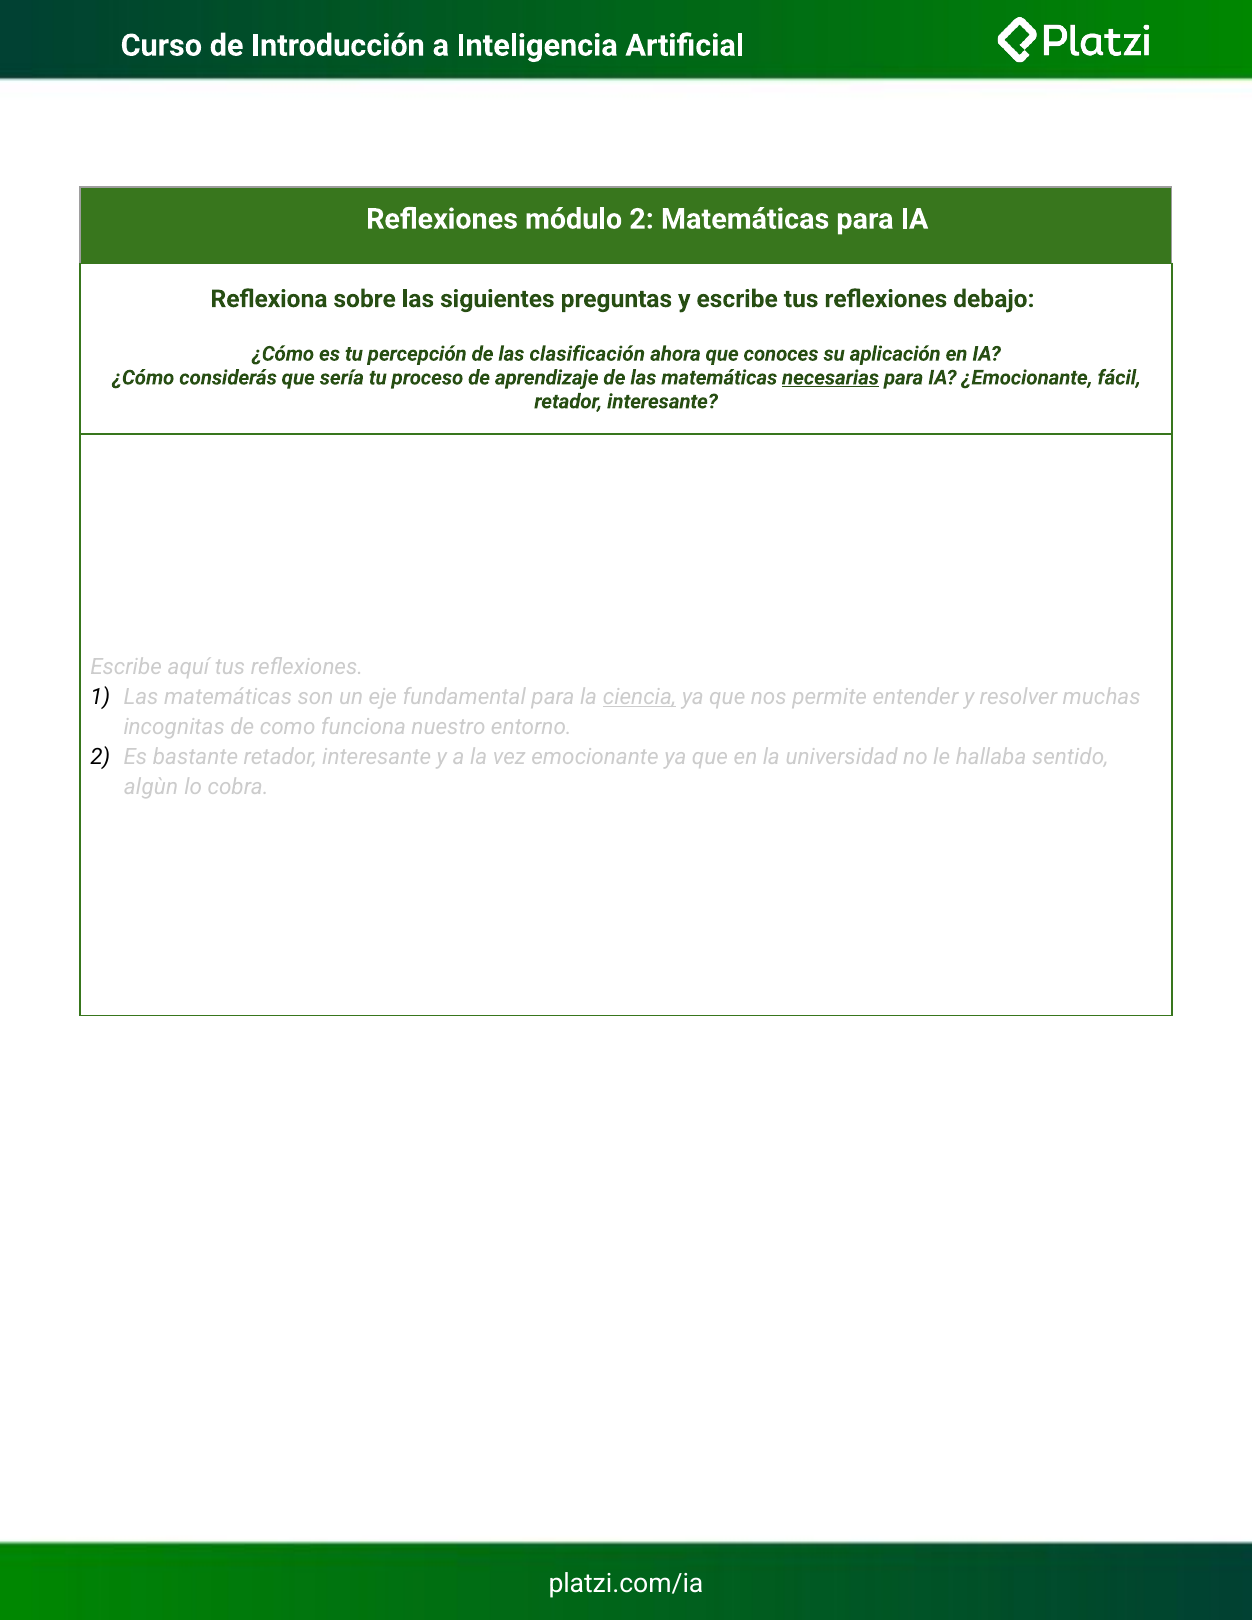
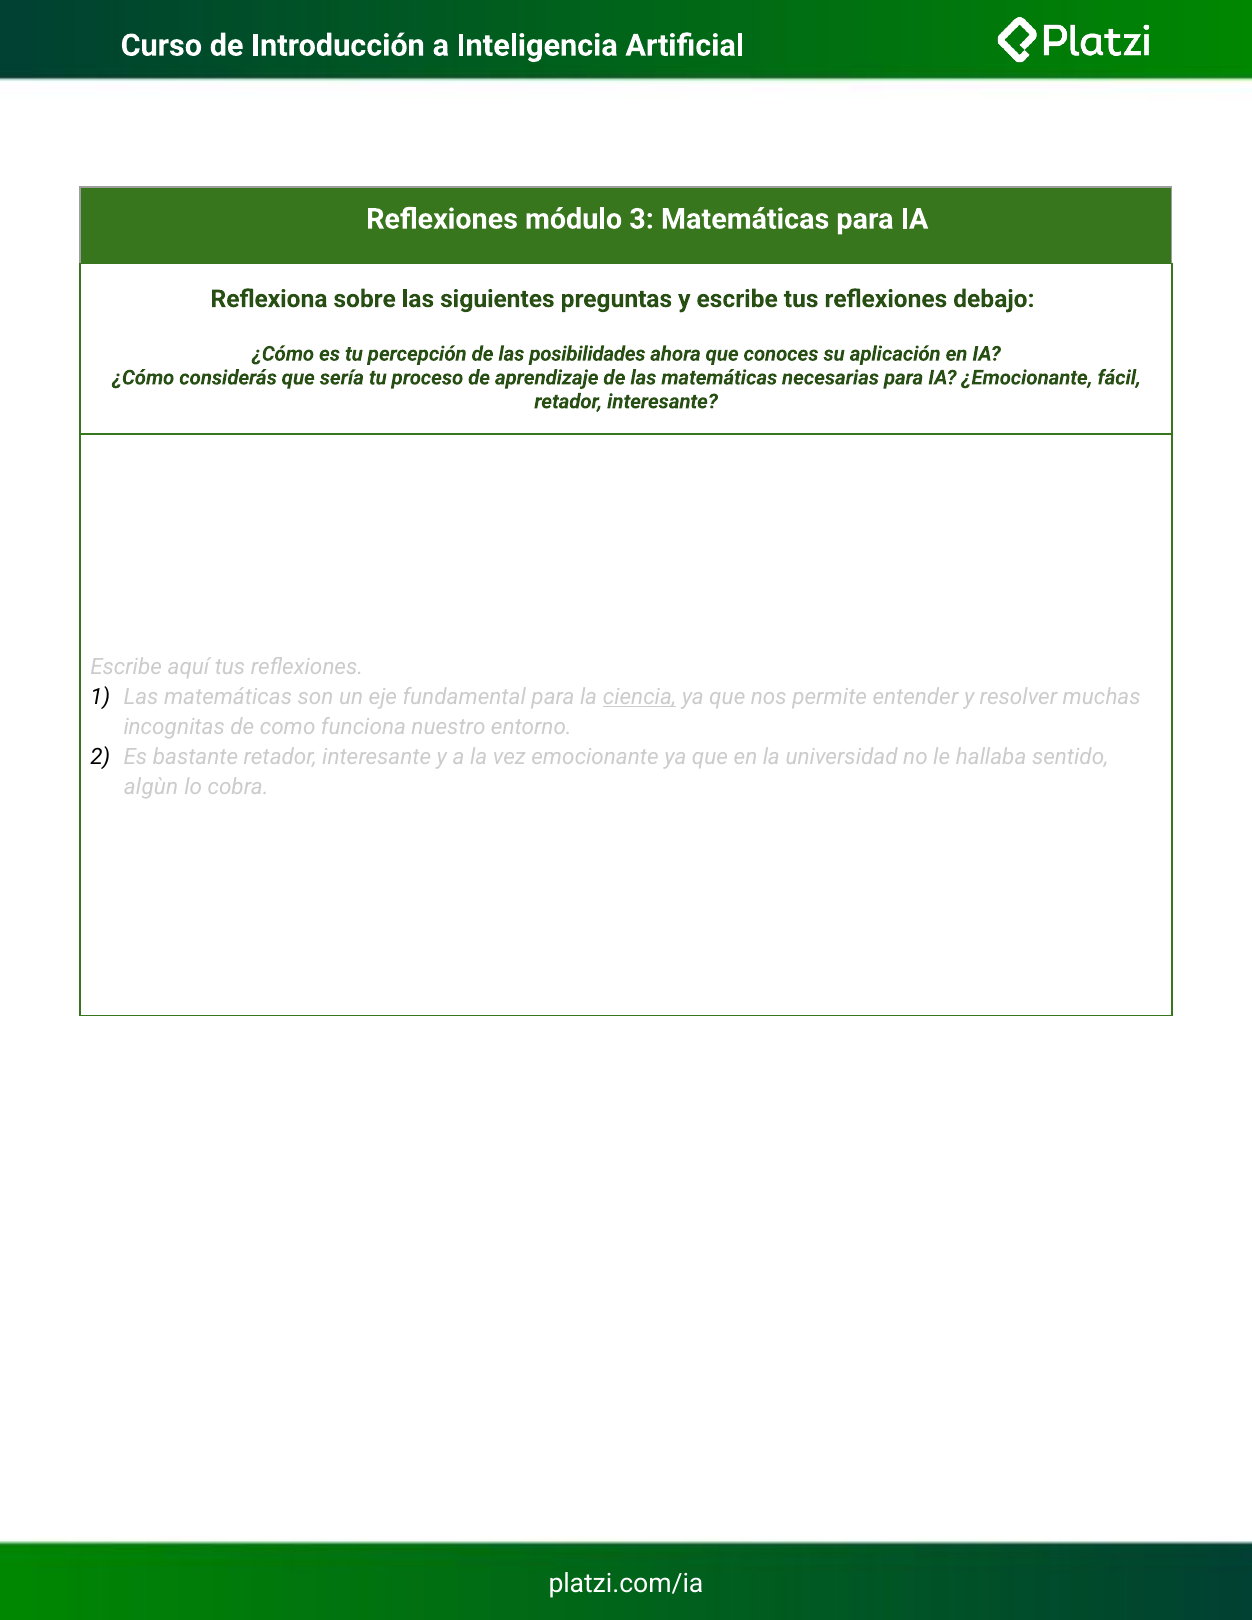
módulo 2: 2 -> 3
clasificación: clasificación -> posibilidades
necesarias underline: present -> none
